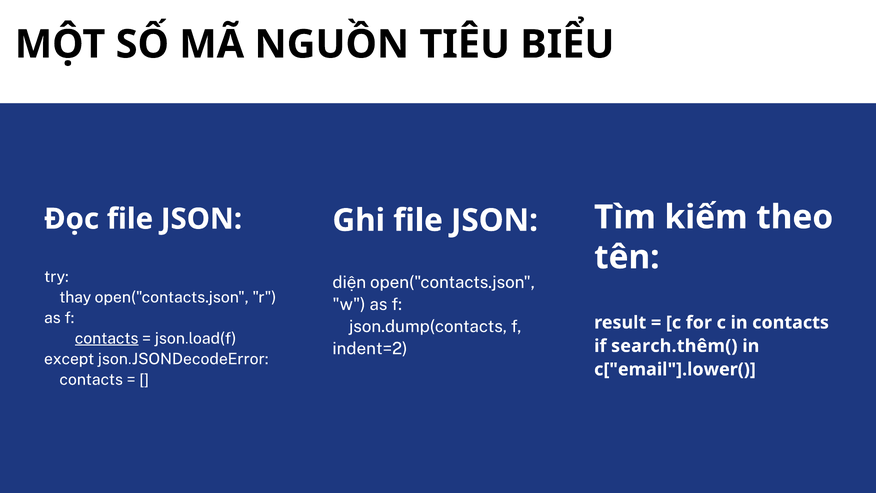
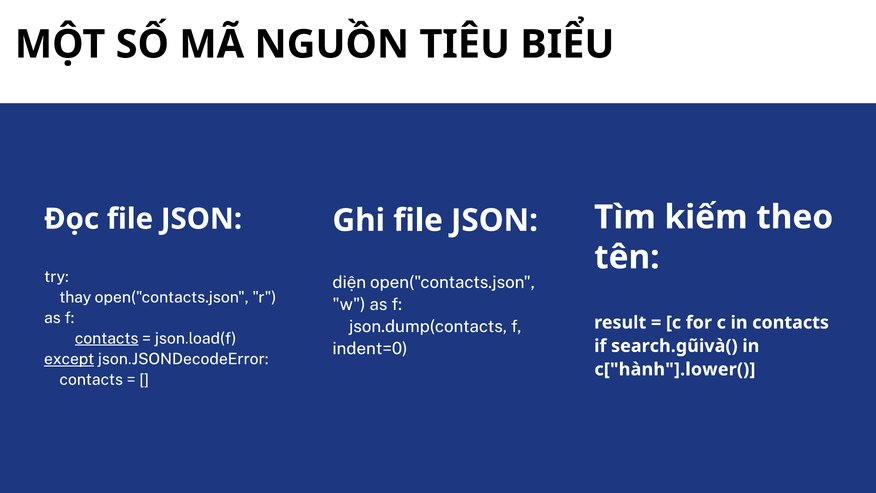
indent=2: indent=2 -> indent=0
search.thêm(: search.thêm( -> search.gũivà(
except underline: none -> present
c["email"].lower(: c["email"].lower( -> c["hành"].lower(
